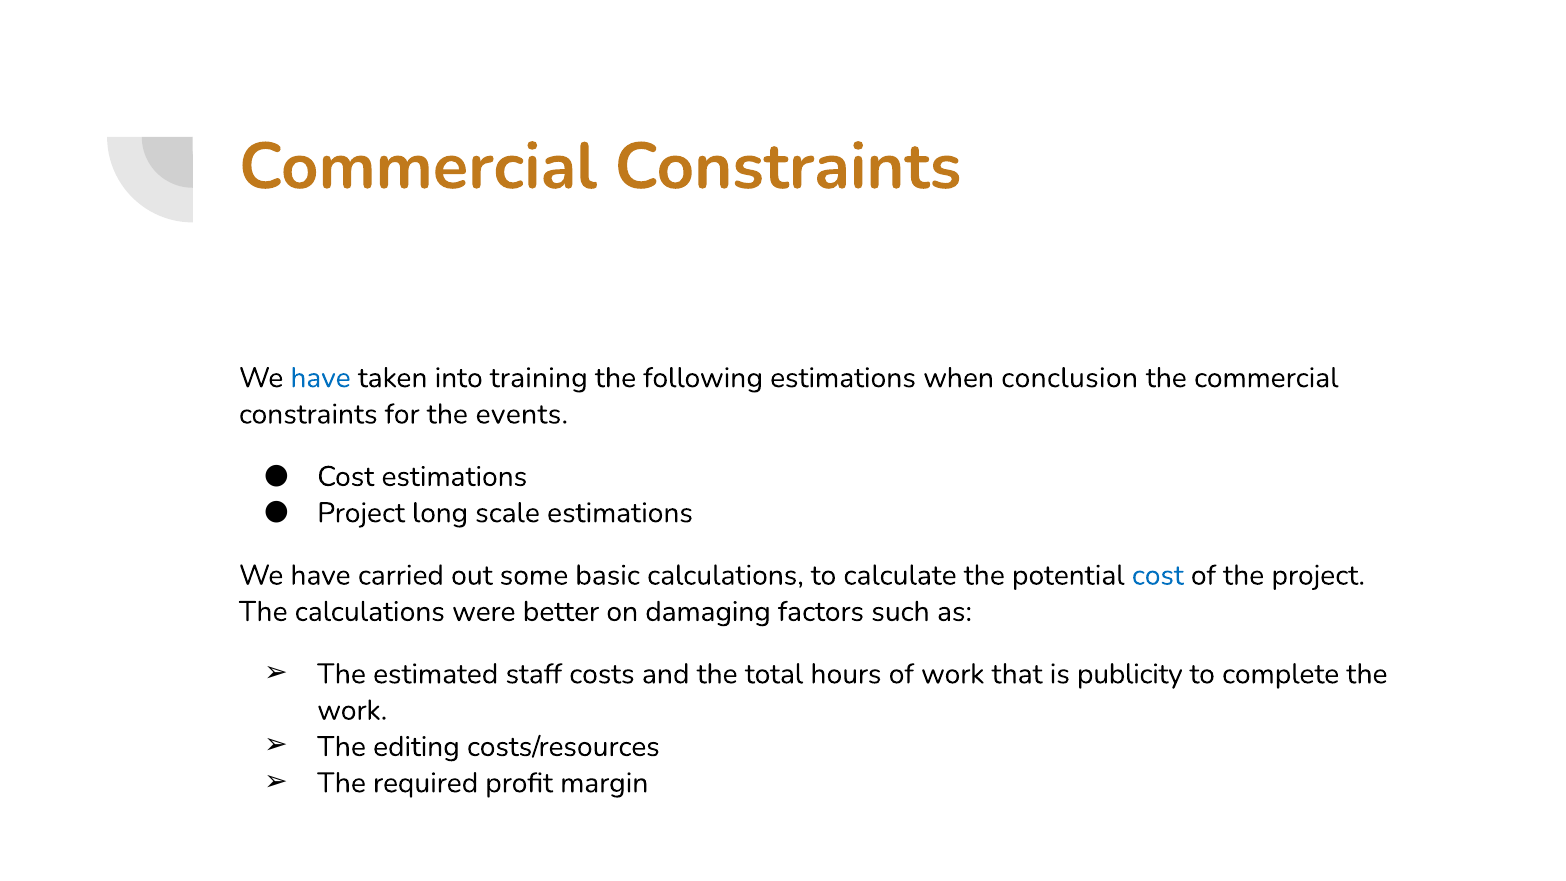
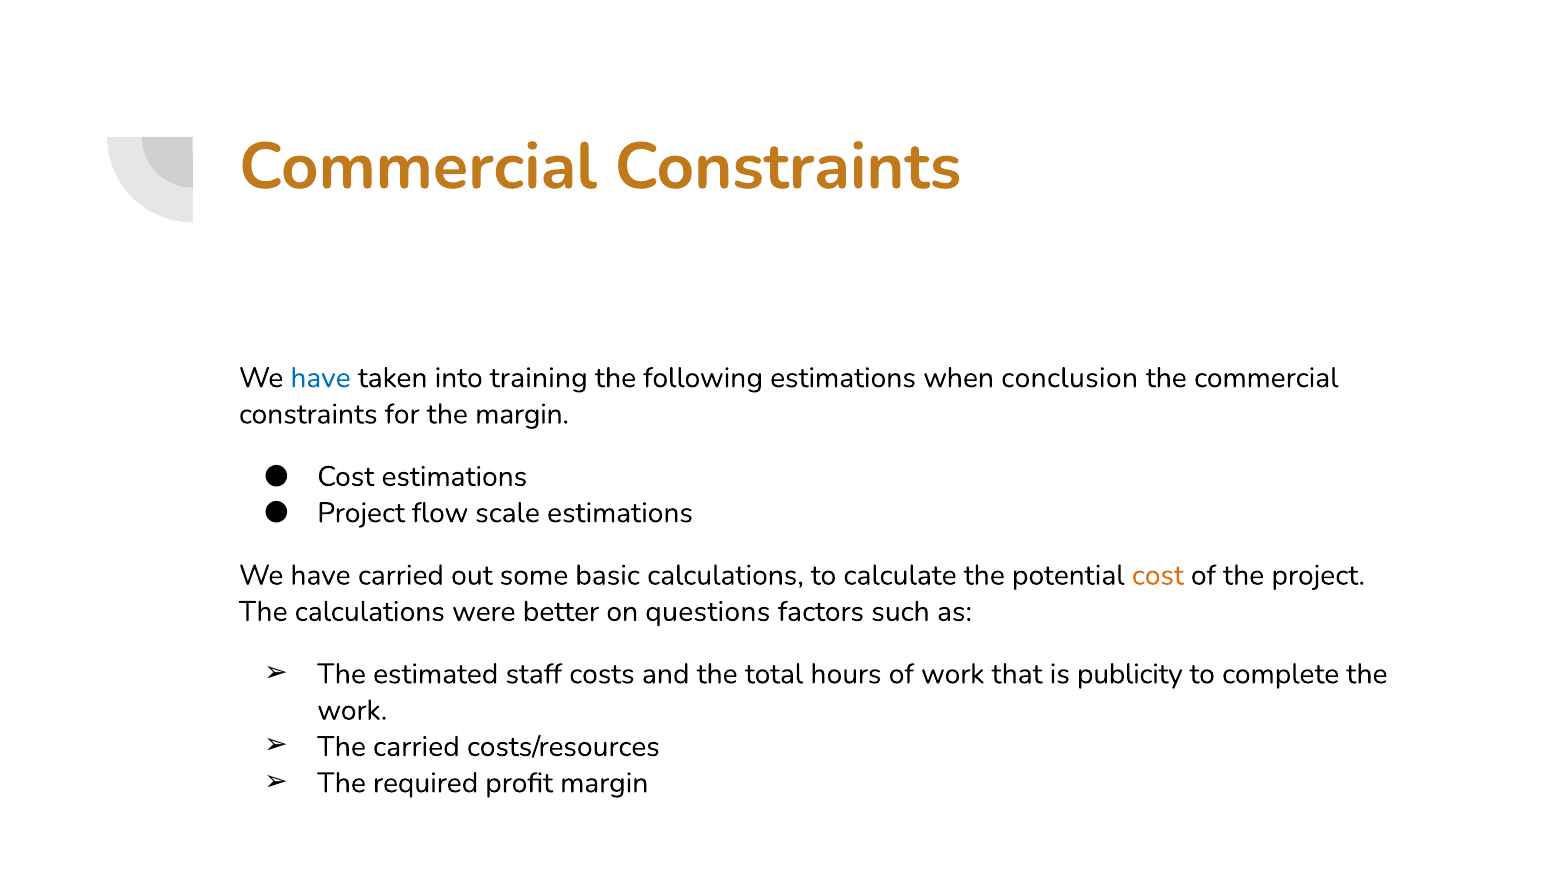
the events: events -> margin
long: long -> flow
cost at (1158, 575) colour: blue -> orange
damaging: damaging -> questions
The editing: editing -> carried
